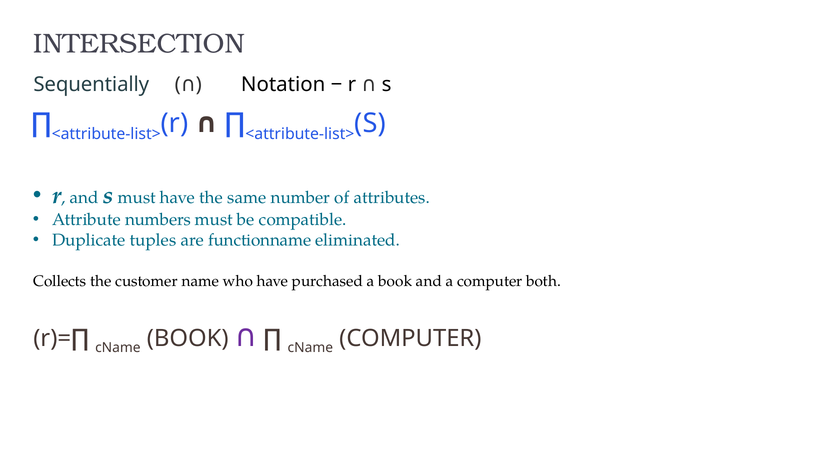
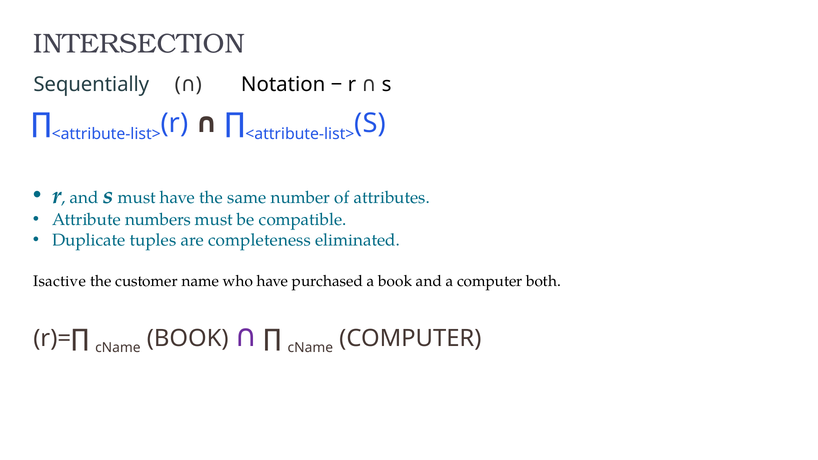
functionname: functionname -> completeness
Collects: Collects -> Isactive
